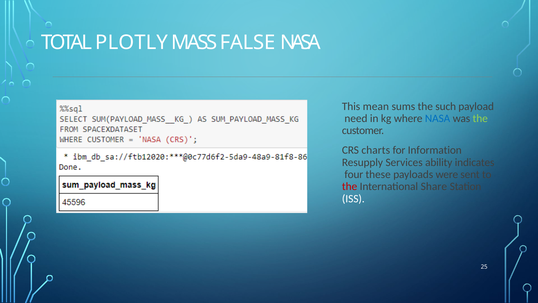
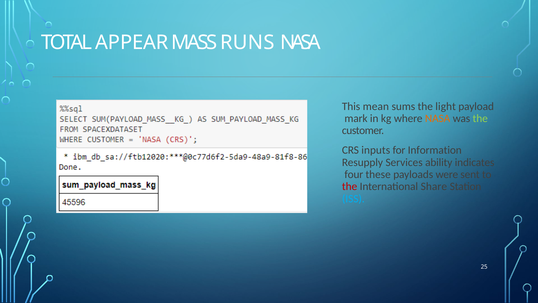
PLOTLY: PLOTLY -> APPEAR
FALSE: FALSE -> RUNS
such: such -> light
need: need -> mark
NASA at (438, 118) colour: blue -> orange
charts: charts -> inputs
ISS colour: white -> light blue
